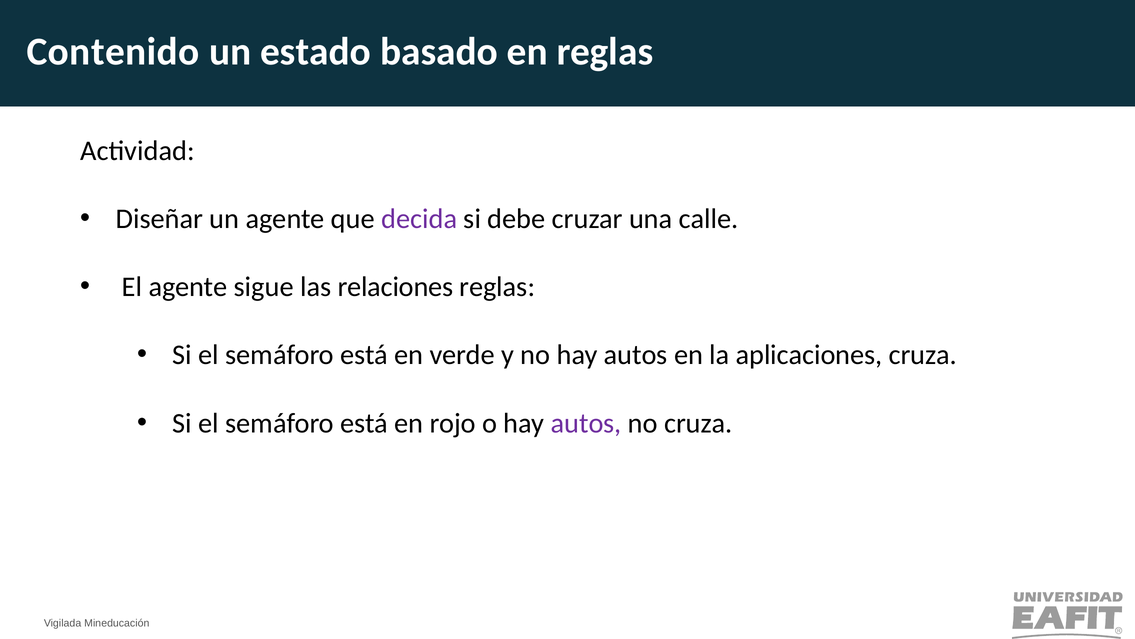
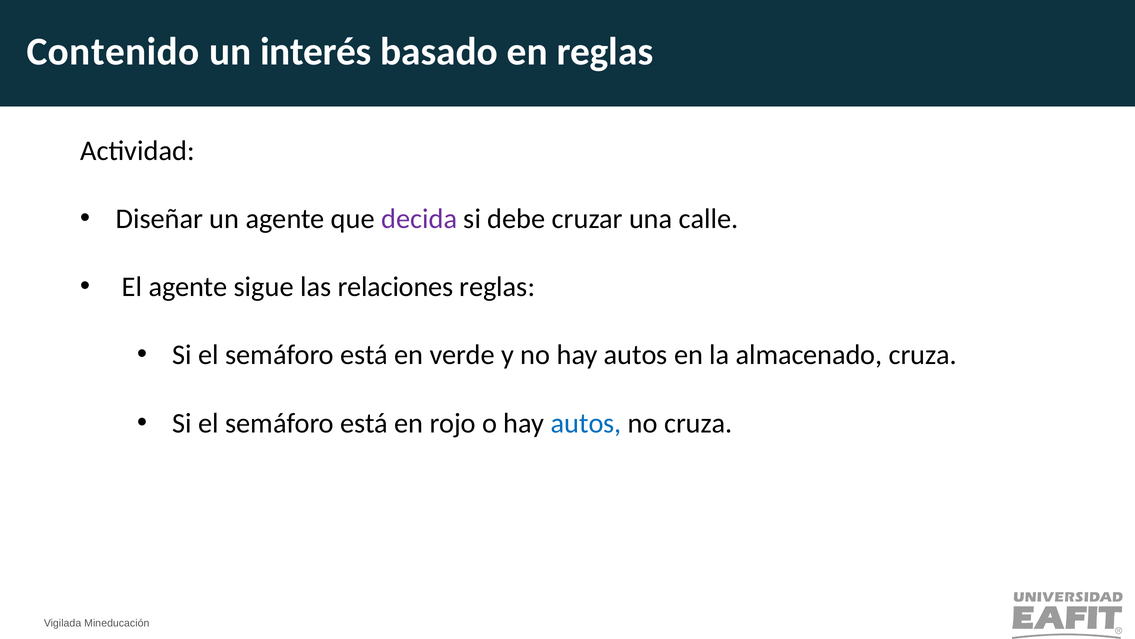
estado: estado -> interés
aplicaciones: aplicaciones -> almacenado
autos at (586, 423) colour: purple -> blue
